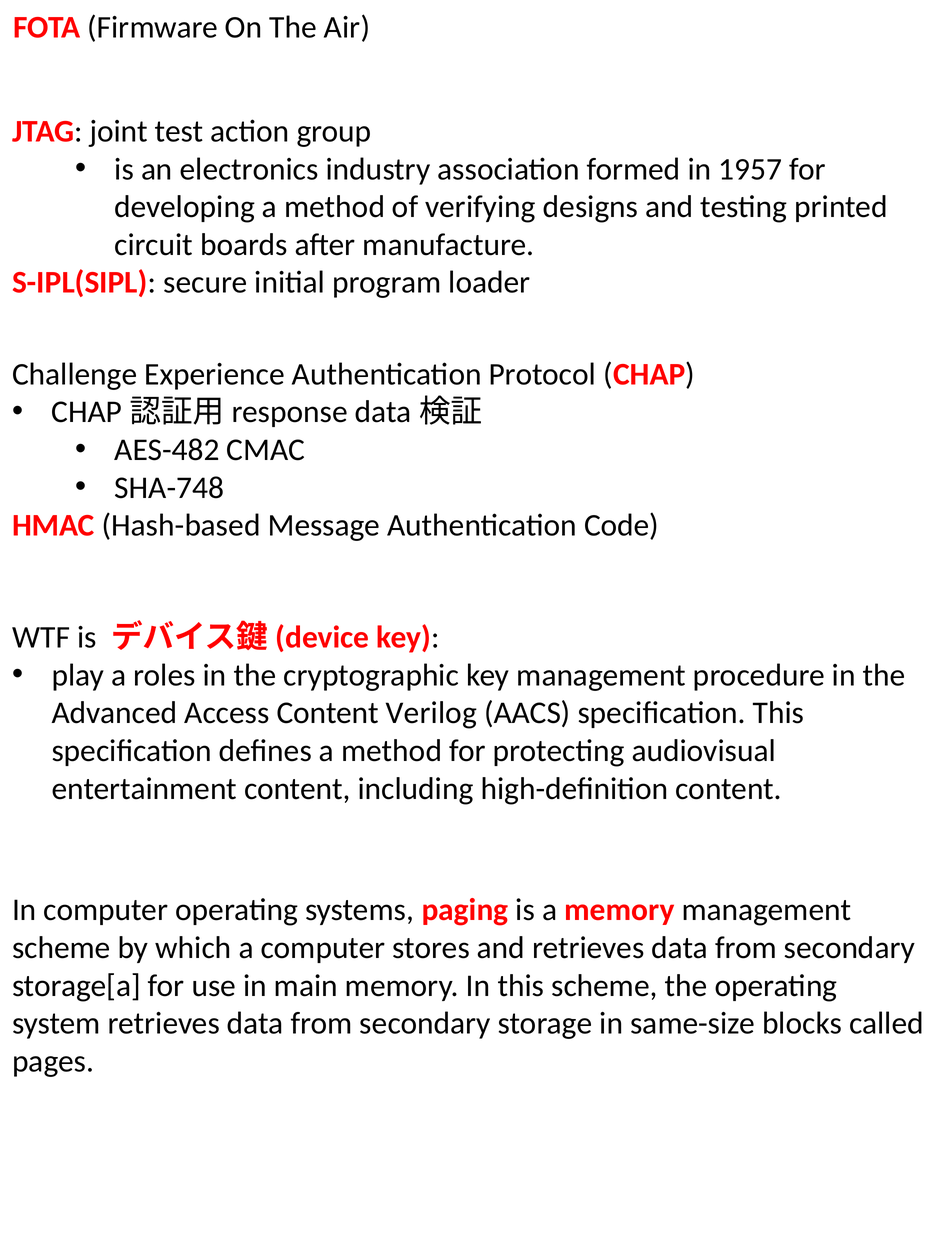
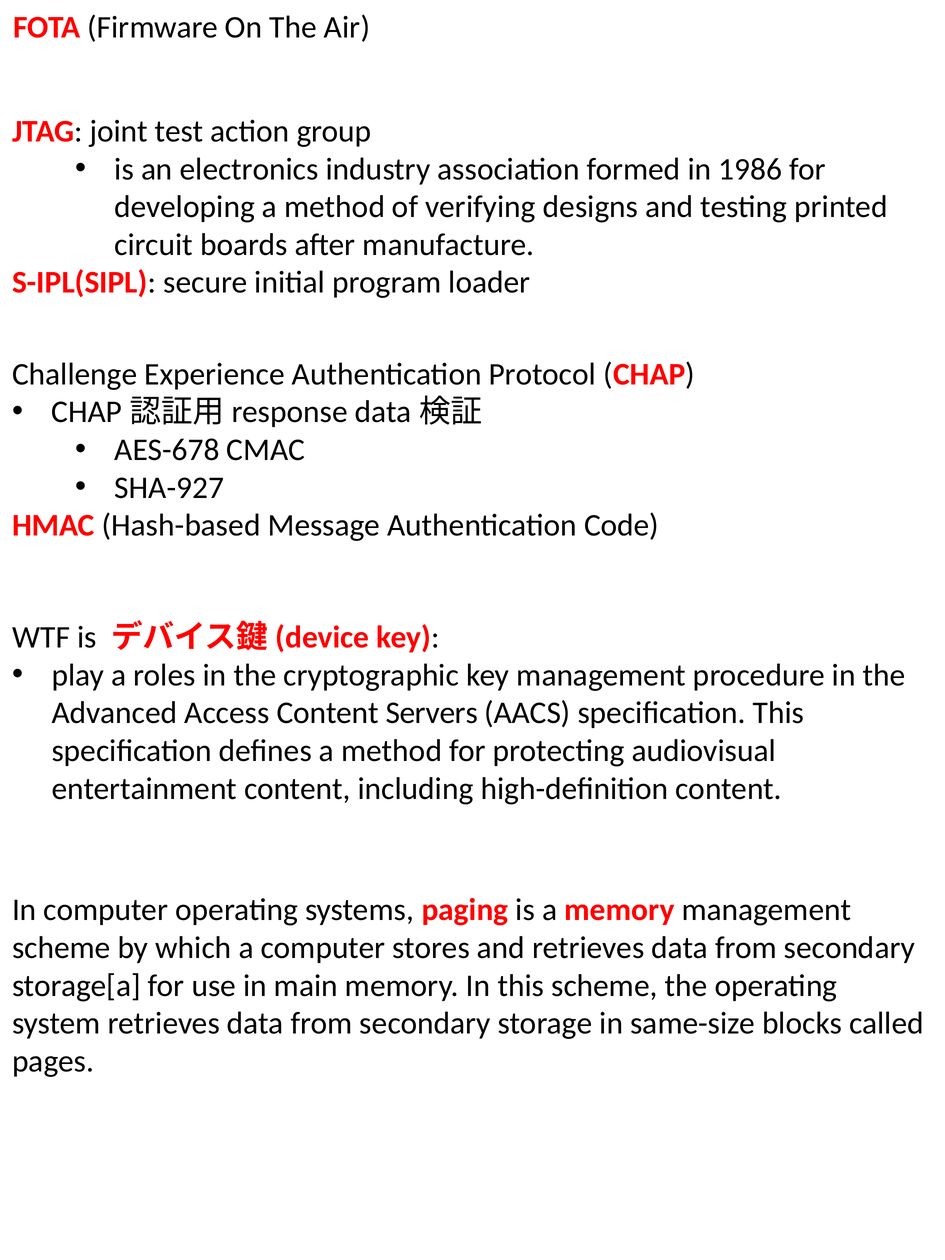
1957: 1957 -> 1986
AES-482: AES-482 -> AES-678
SHA-748: SHA-748 -> SHA-927
Verilog: Verilog -> Servers
